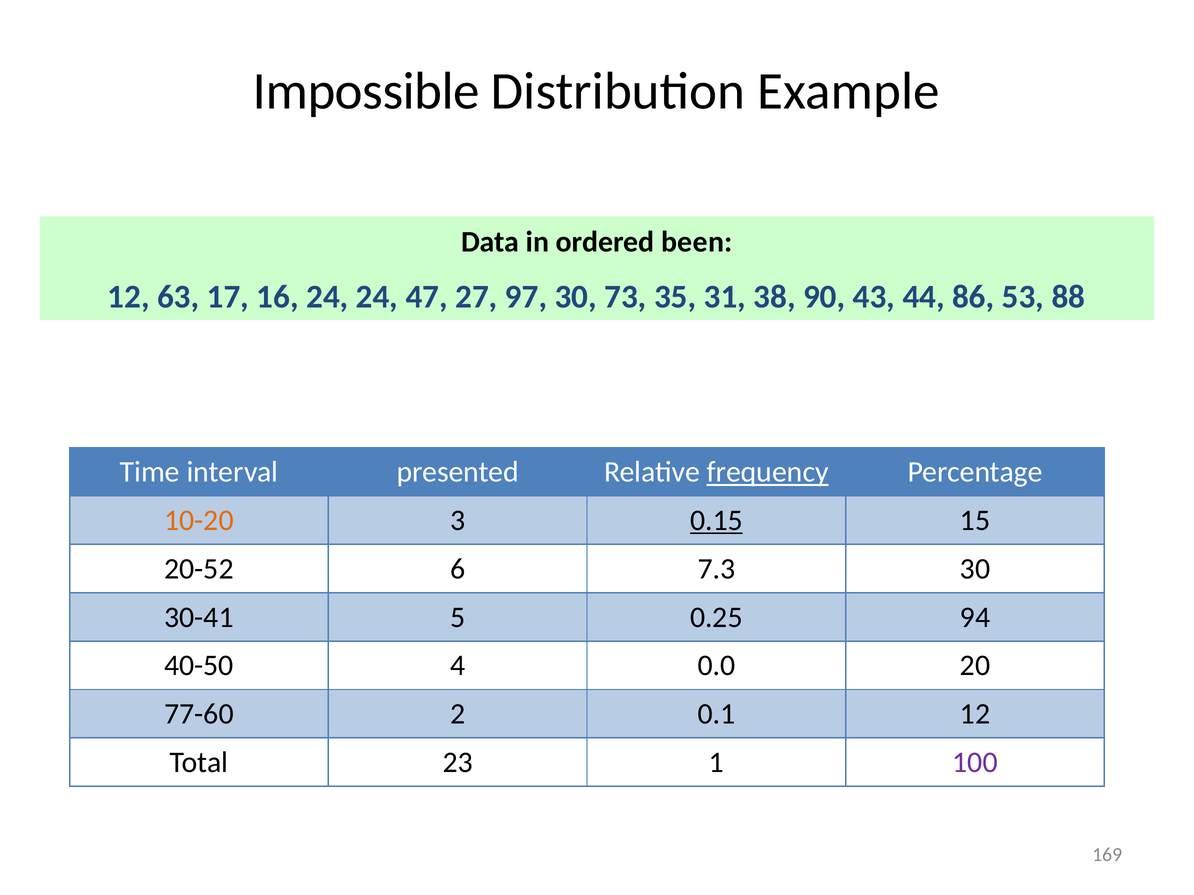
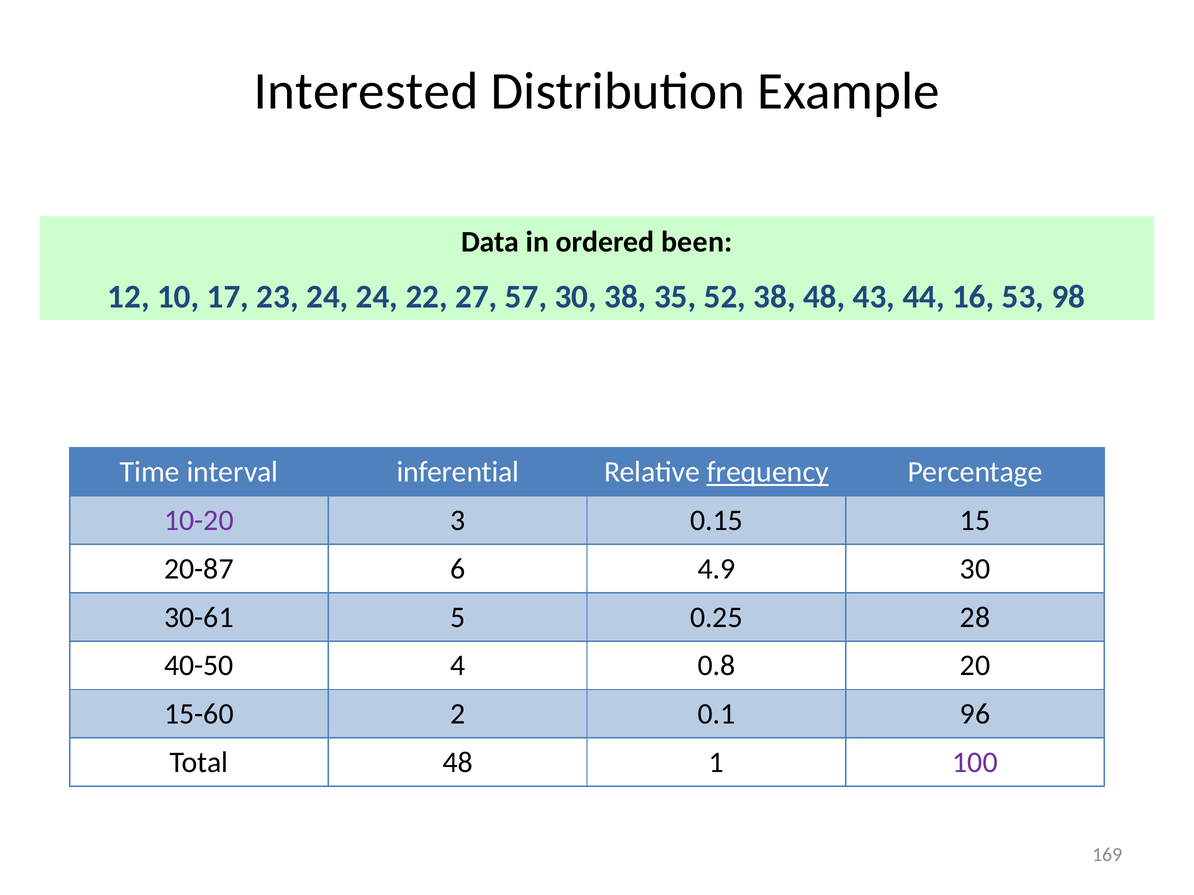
Impossible: Impossible -> Interested
63: 63 -> 10
16: 16 -> 23
47: 47 -> 22
97: 97 -> 57
30 73: 73 -> 38
31: 31 -> 52
38 90: 90 -> 48
86: 86 -> 16
88: 88 -> 98
presented: presented -> inferential
10-20 colour: orange -> purple
0.15 underline: present -> none
20-52: 20-52 -> 20-87
7.3: 7.3 -> 4.9
30-41: 30-41 -> 30-61
94: 94 -> 28
0.0: 0.0 -> 0.8
77-60: 77-60 -> 15-60
0.1 12: 12 -> 96
Total 23: 23 -> 48
